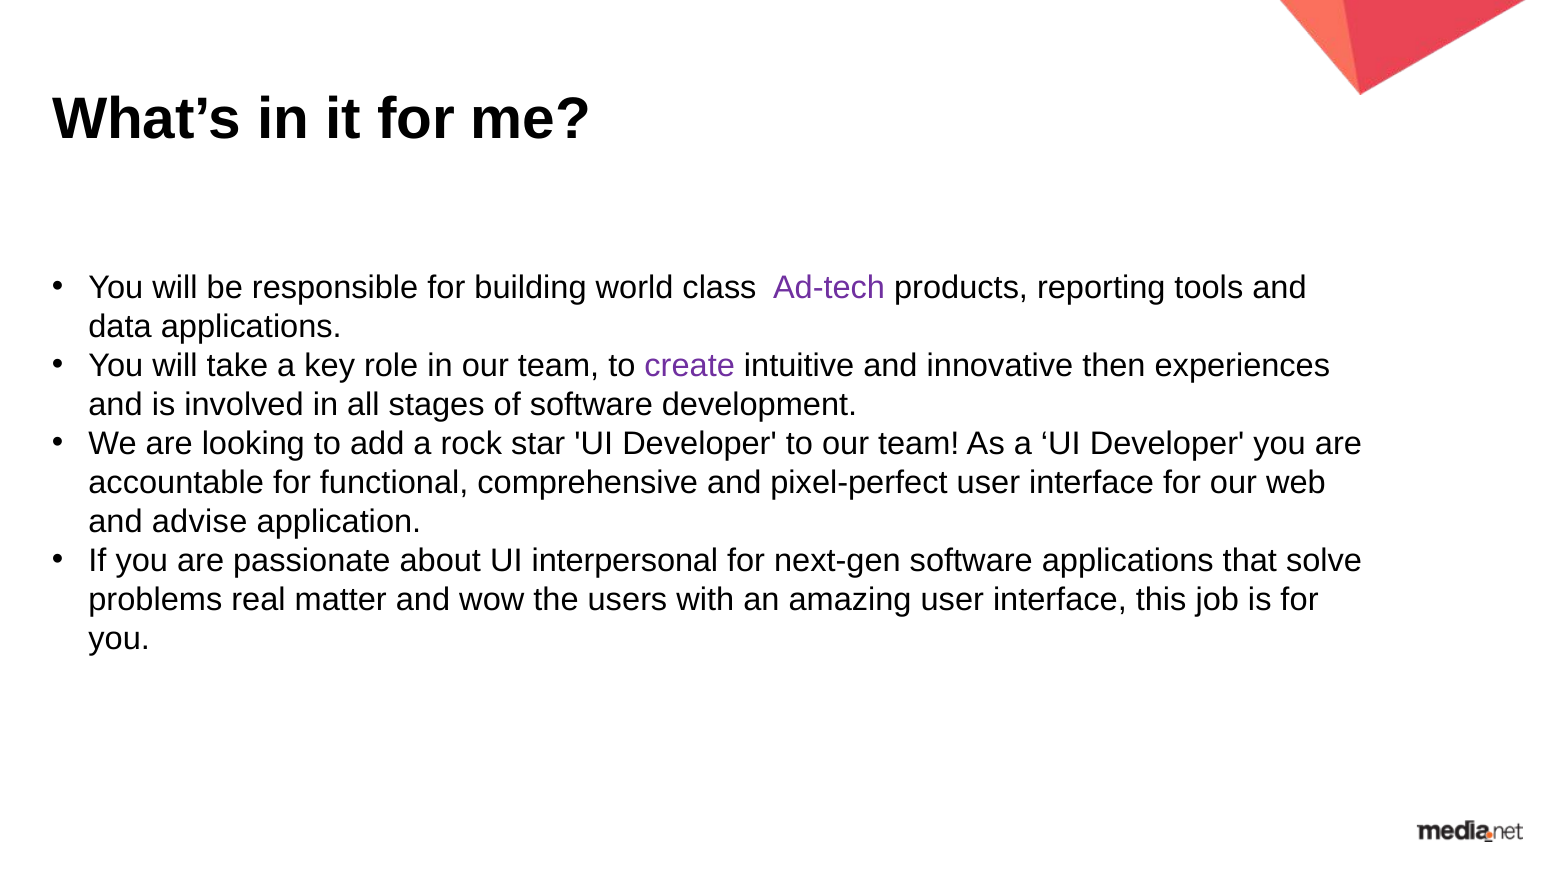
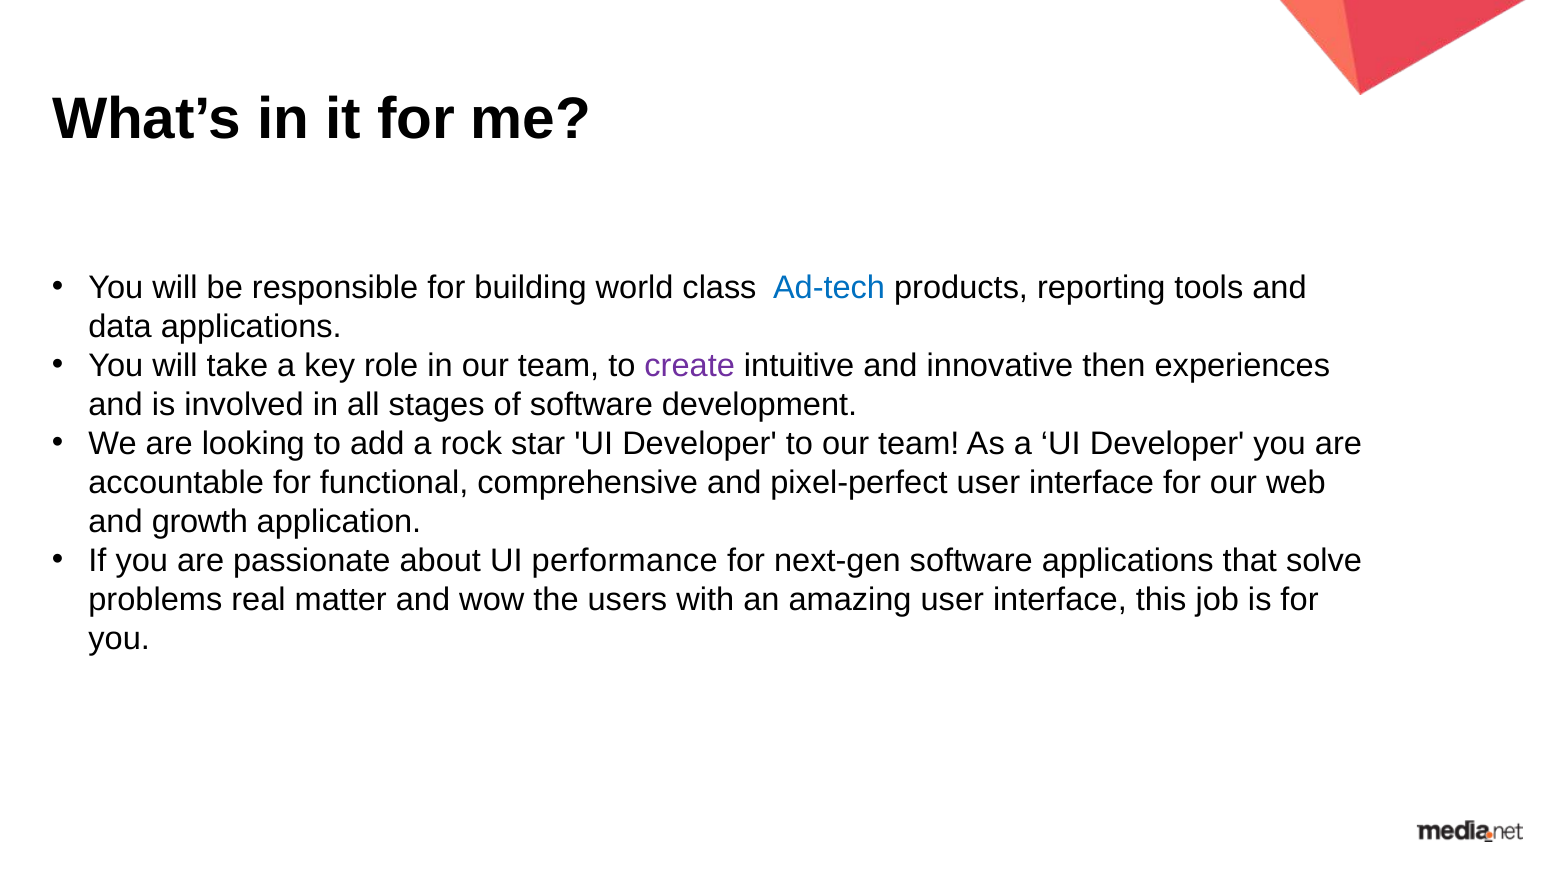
Ad-tech colour: purple -> blue
advise: advise -> growth
interpersonal: interpersonal -> performance
